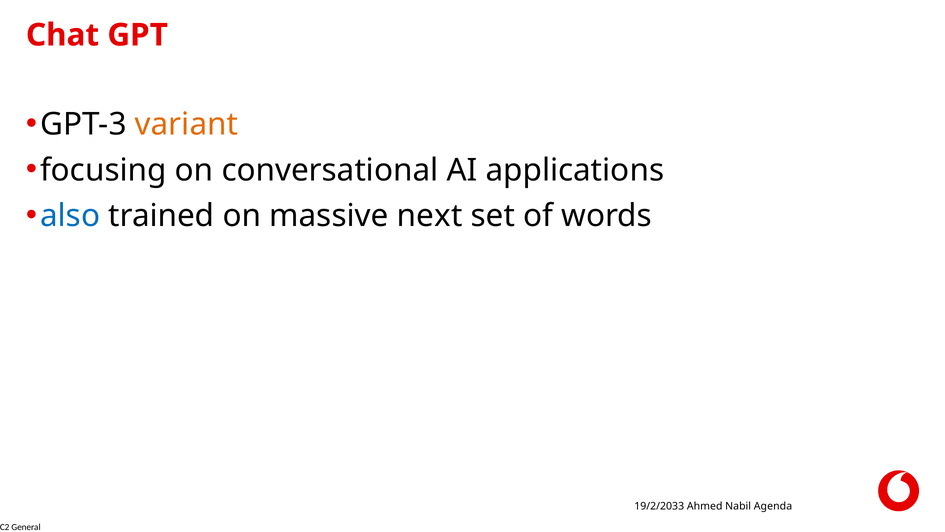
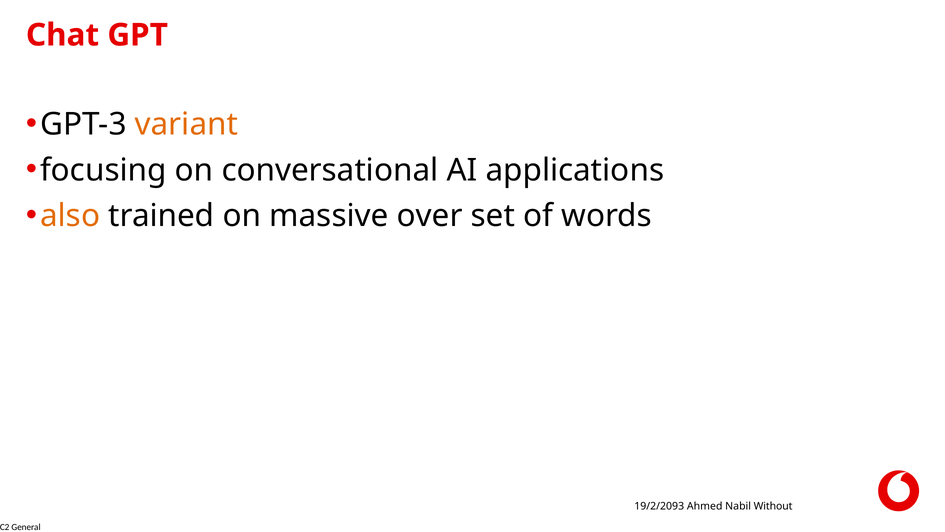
also colour: blue -> orange
next: next -> over
19/2/2033: 19/2/2033 -> 19/2/2093
Agenda: Agenda -> Without
